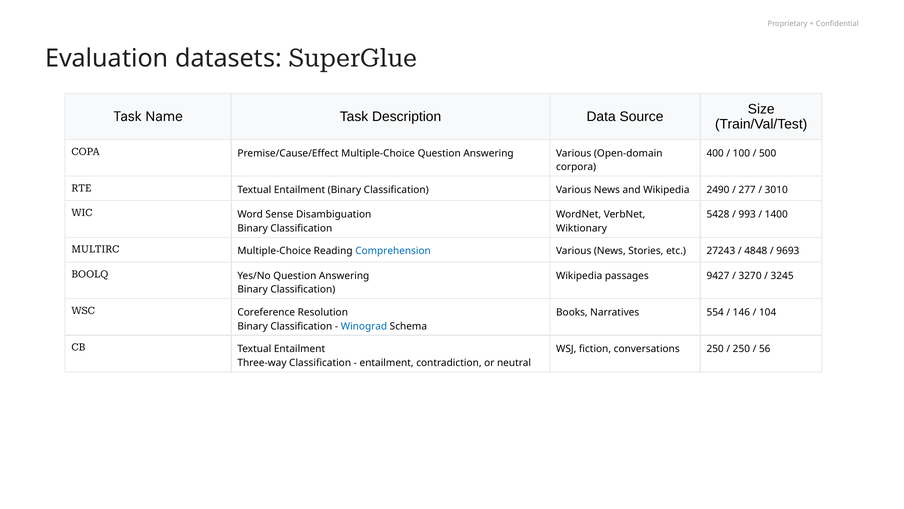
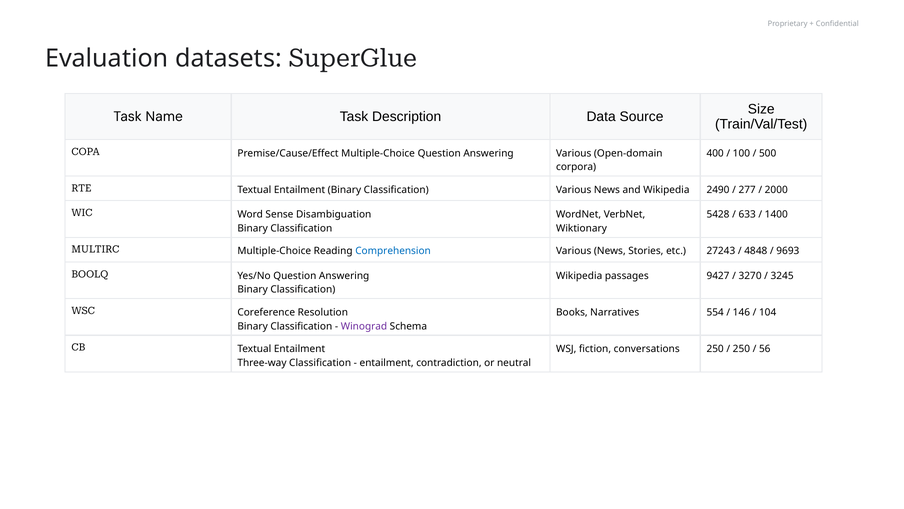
3010: 3010 -> 2000
993: 993 -> 633
Winograd colour: blue -> purple
